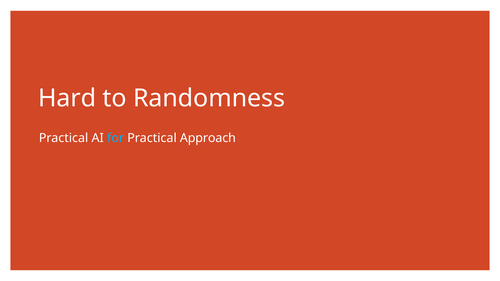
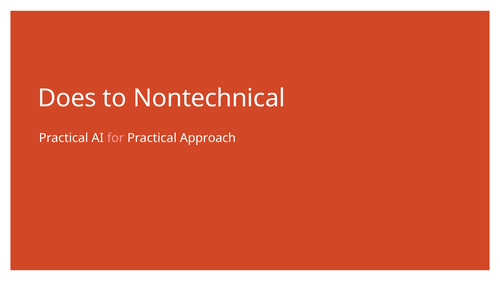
Hard: Hard -> Does
Randomness: Randomness -> Nontechnical
for colour: light blue -> pink
